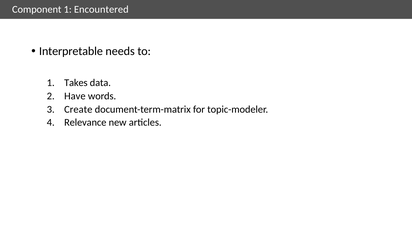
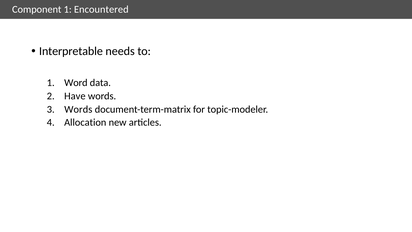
Takes: Takes -> Word
Create at (78, 109): Create -> Words
Relevance: Relevance -> Allocation
